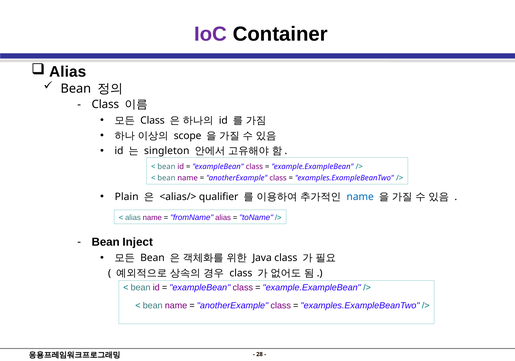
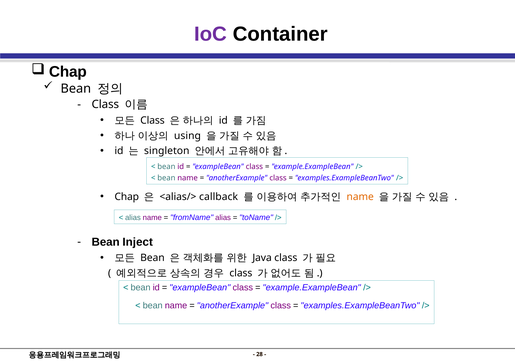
Alias at (68, 72): Alias -> Chap
scope: scope -> using
Plain at (127, 197): Plain -> Chap
qualifier: qualifier -> callback
name at (360, 197) colour: blue -> orange
